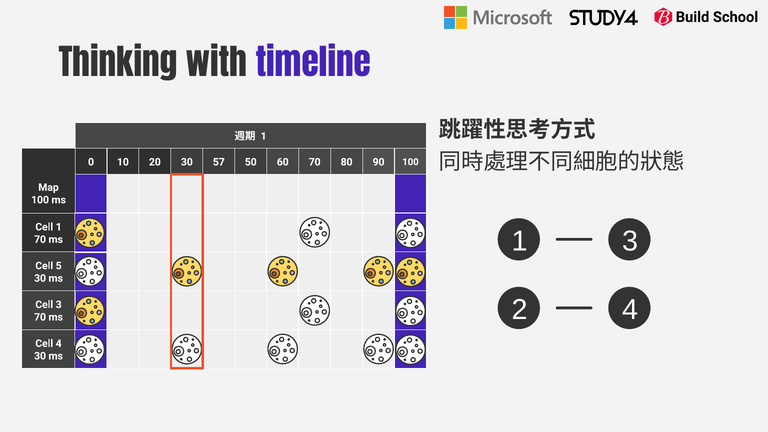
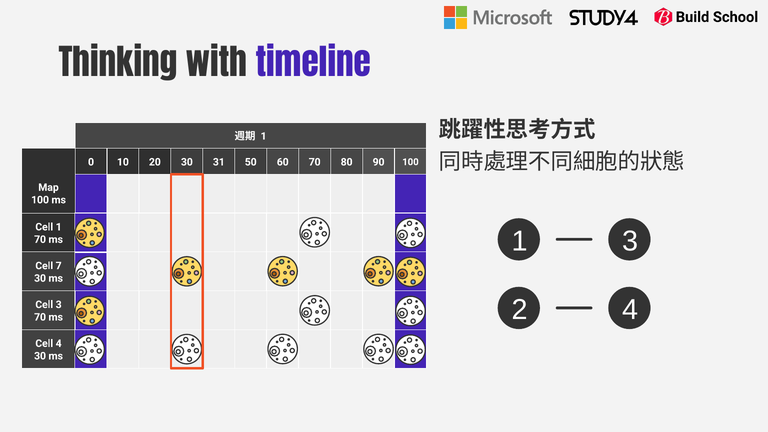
57: 57 -> 31
5: 5 -> 7
